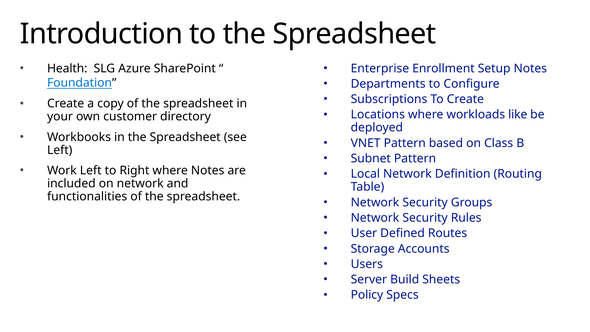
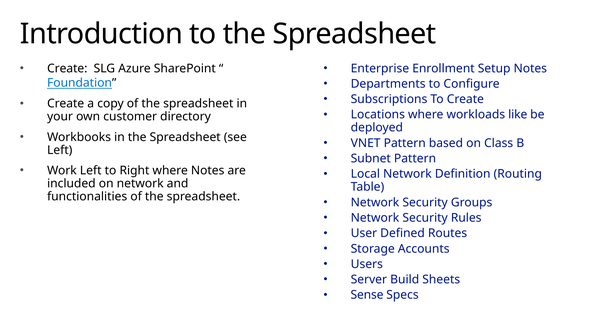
Health at (67, 68): Health -> Create
Policy: Policy -> Sense
